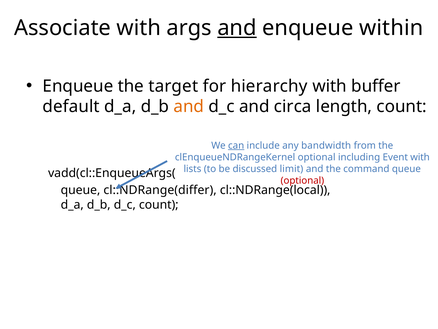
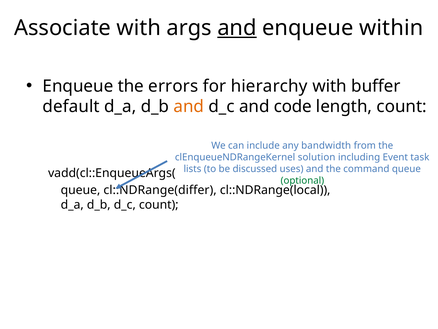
target: target -> errors
circa: circa -> code
can underline: present -> none
clEnqueueNDRangeKernel optional: optional -> solution
Event with: with -> task
limit: limit -> uses
optional at (302, 180) colour: red -> green
